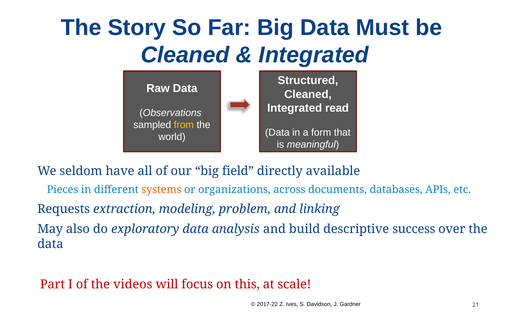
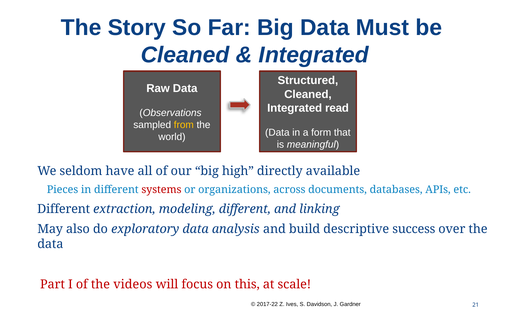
field: field -> high
systems colour: orange -> red
Requests at (64, 209): Requests -> Different
modeling problem: problem -> different
